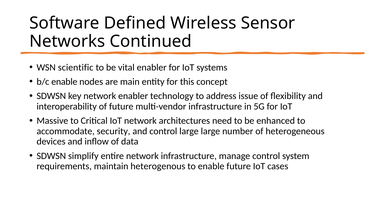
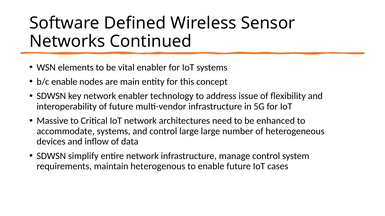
scientific: scientific -> elements
accommodate security: security -> systems
